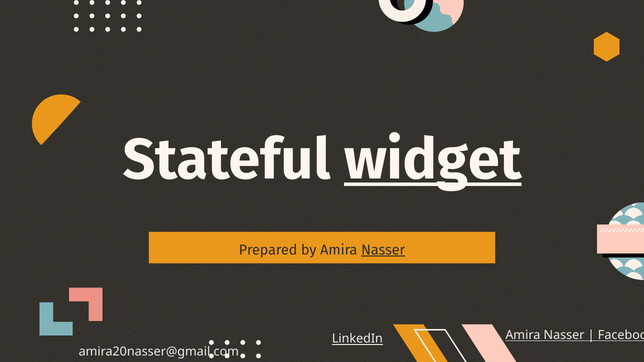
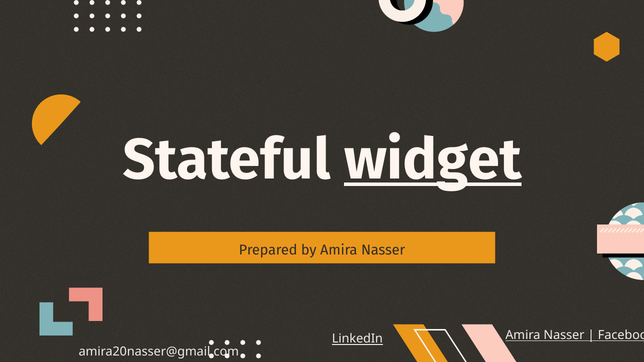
Nasser at (383, 250) underline: present -> none
